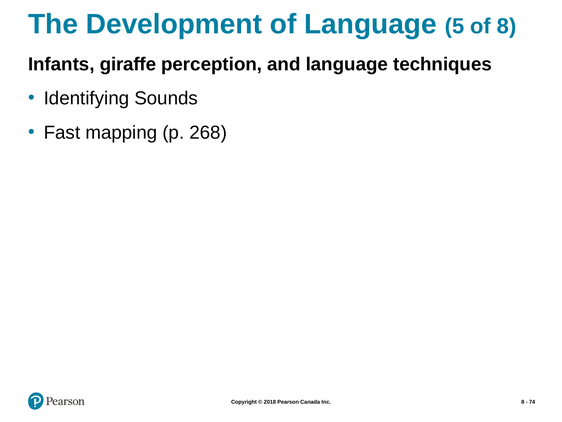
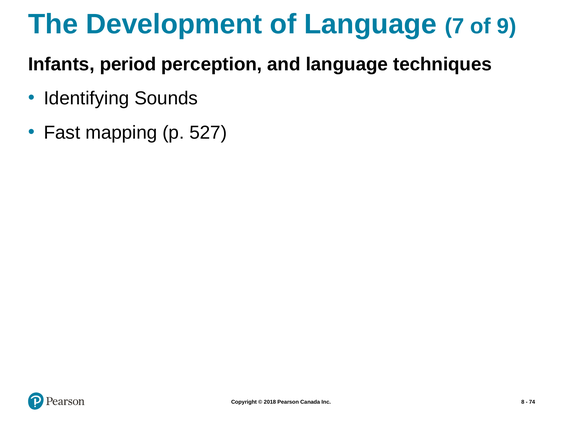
5: 5 -> 7
of 8: 8 -> 9
giraffe: giraffe -> period
268: 268 -> 527
